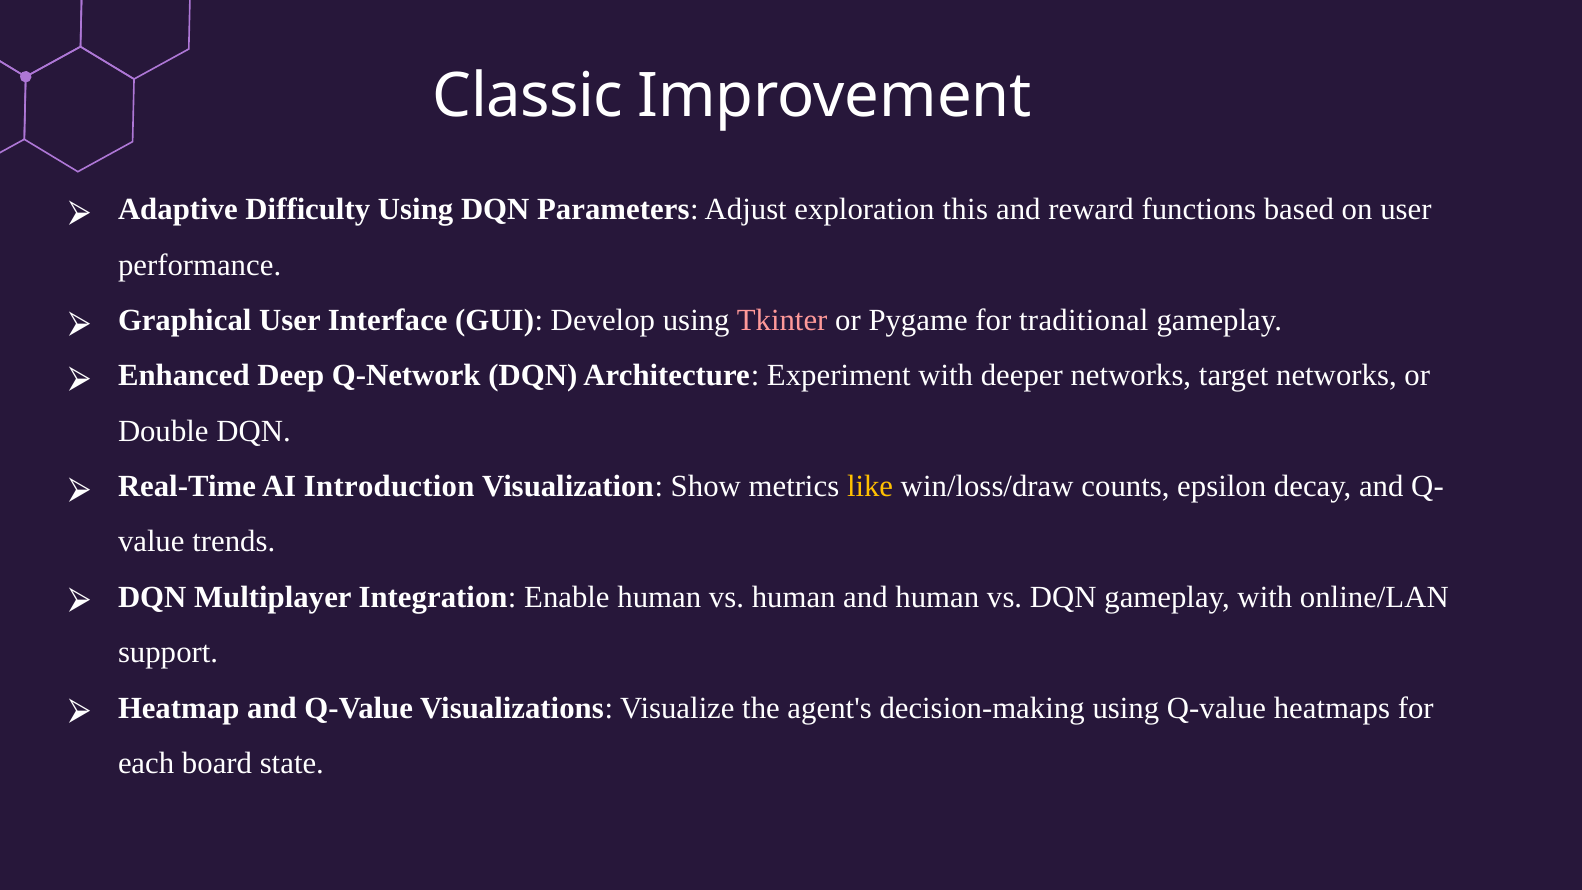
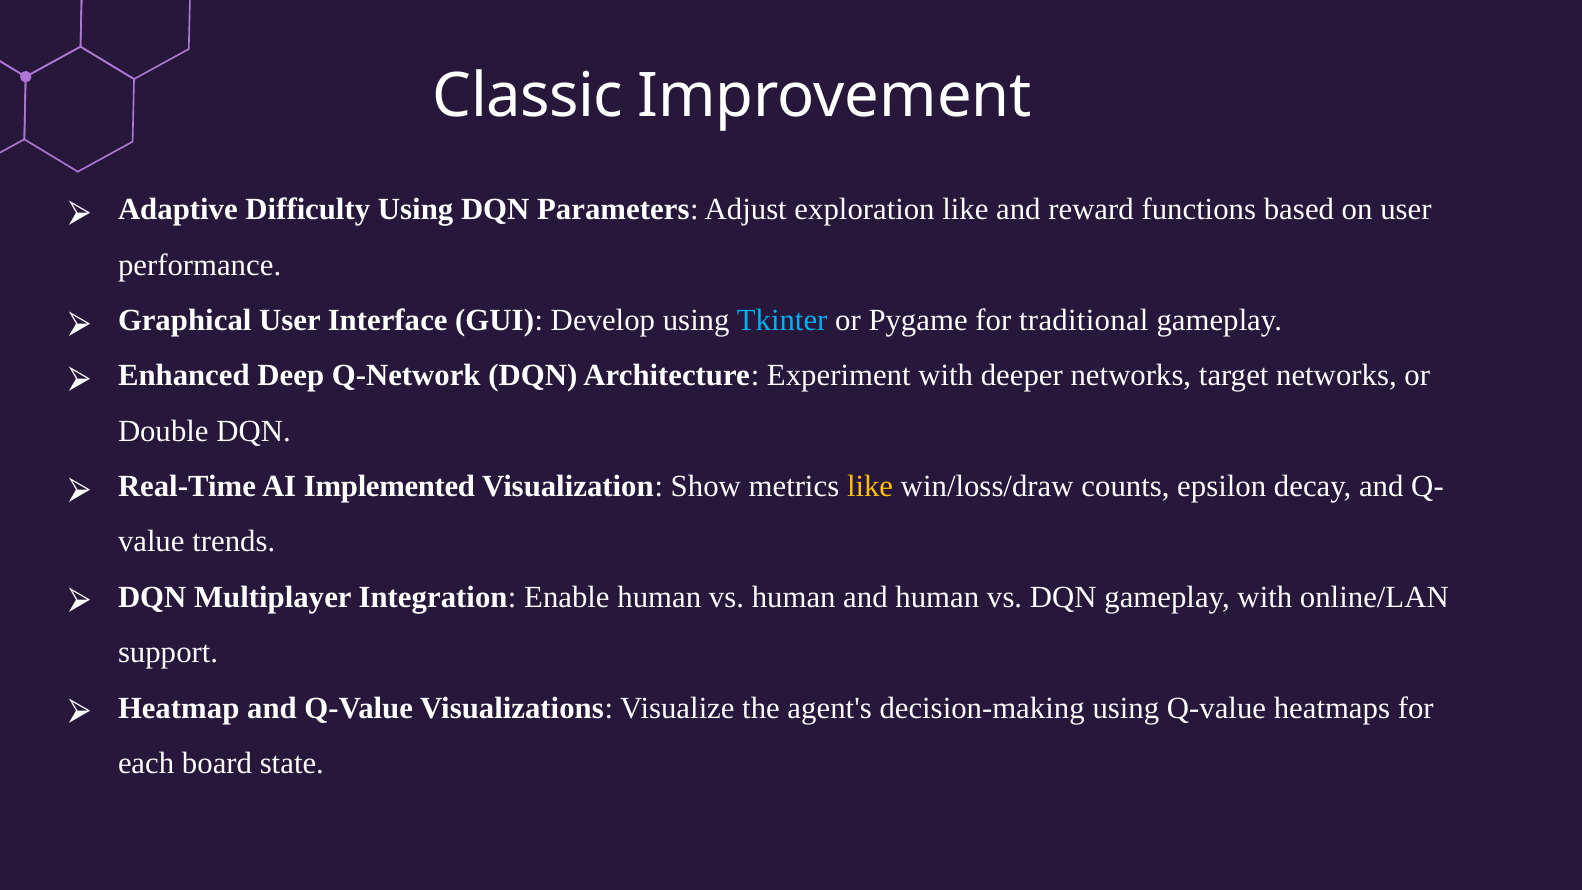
exploration this: this -> like
Tkinter colour: pink -> light blue
Introduction: Introduction -> Implemented
